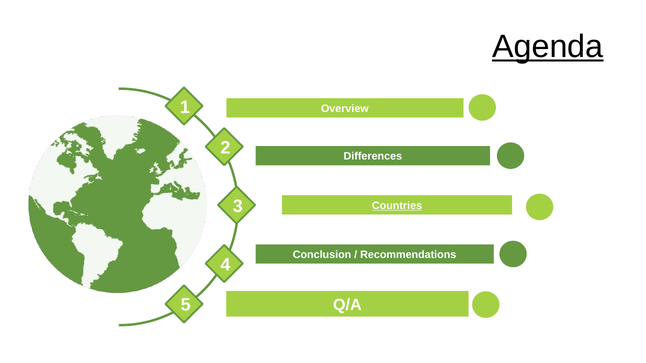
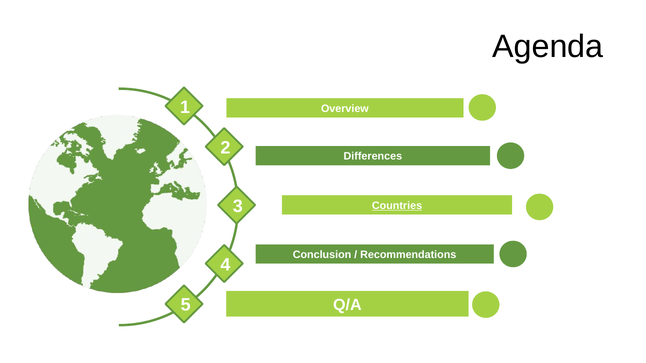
Agenda underline: present -> none
